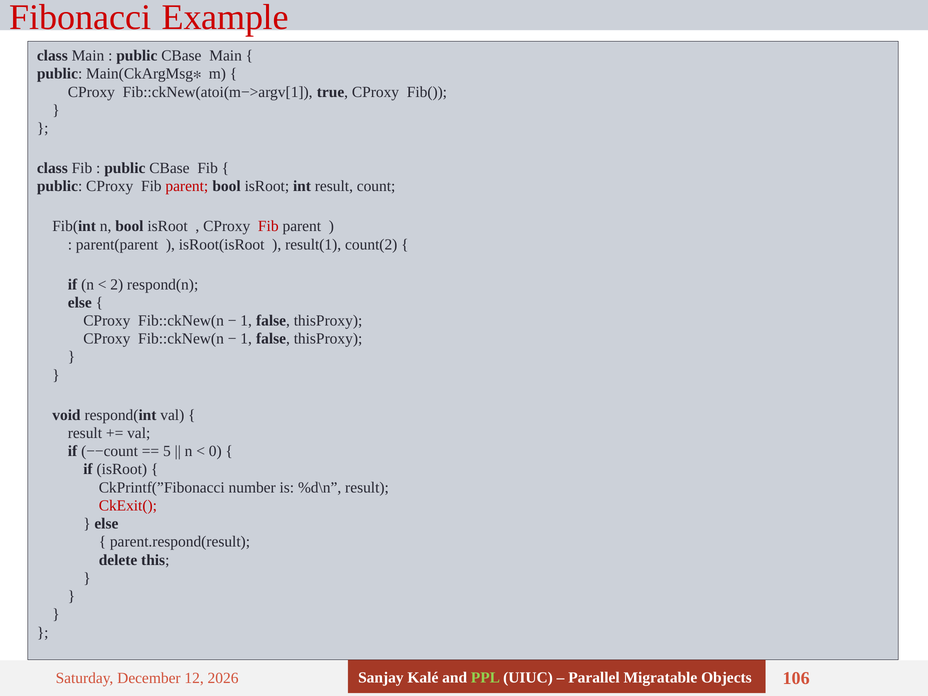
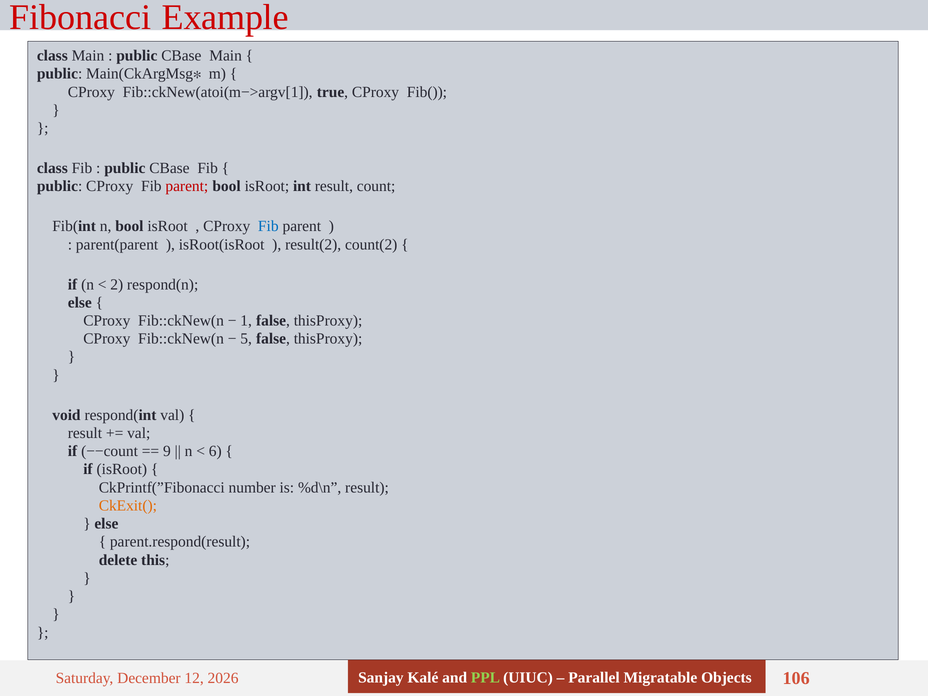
Fib at (268, 226) colour: red -> blue
result(1: result(1 -> result(2
1 at (246, 339): 1 -> 5
5: 5 -> 9
0: 0 -> 6
CkExit( colour: red -> orange
